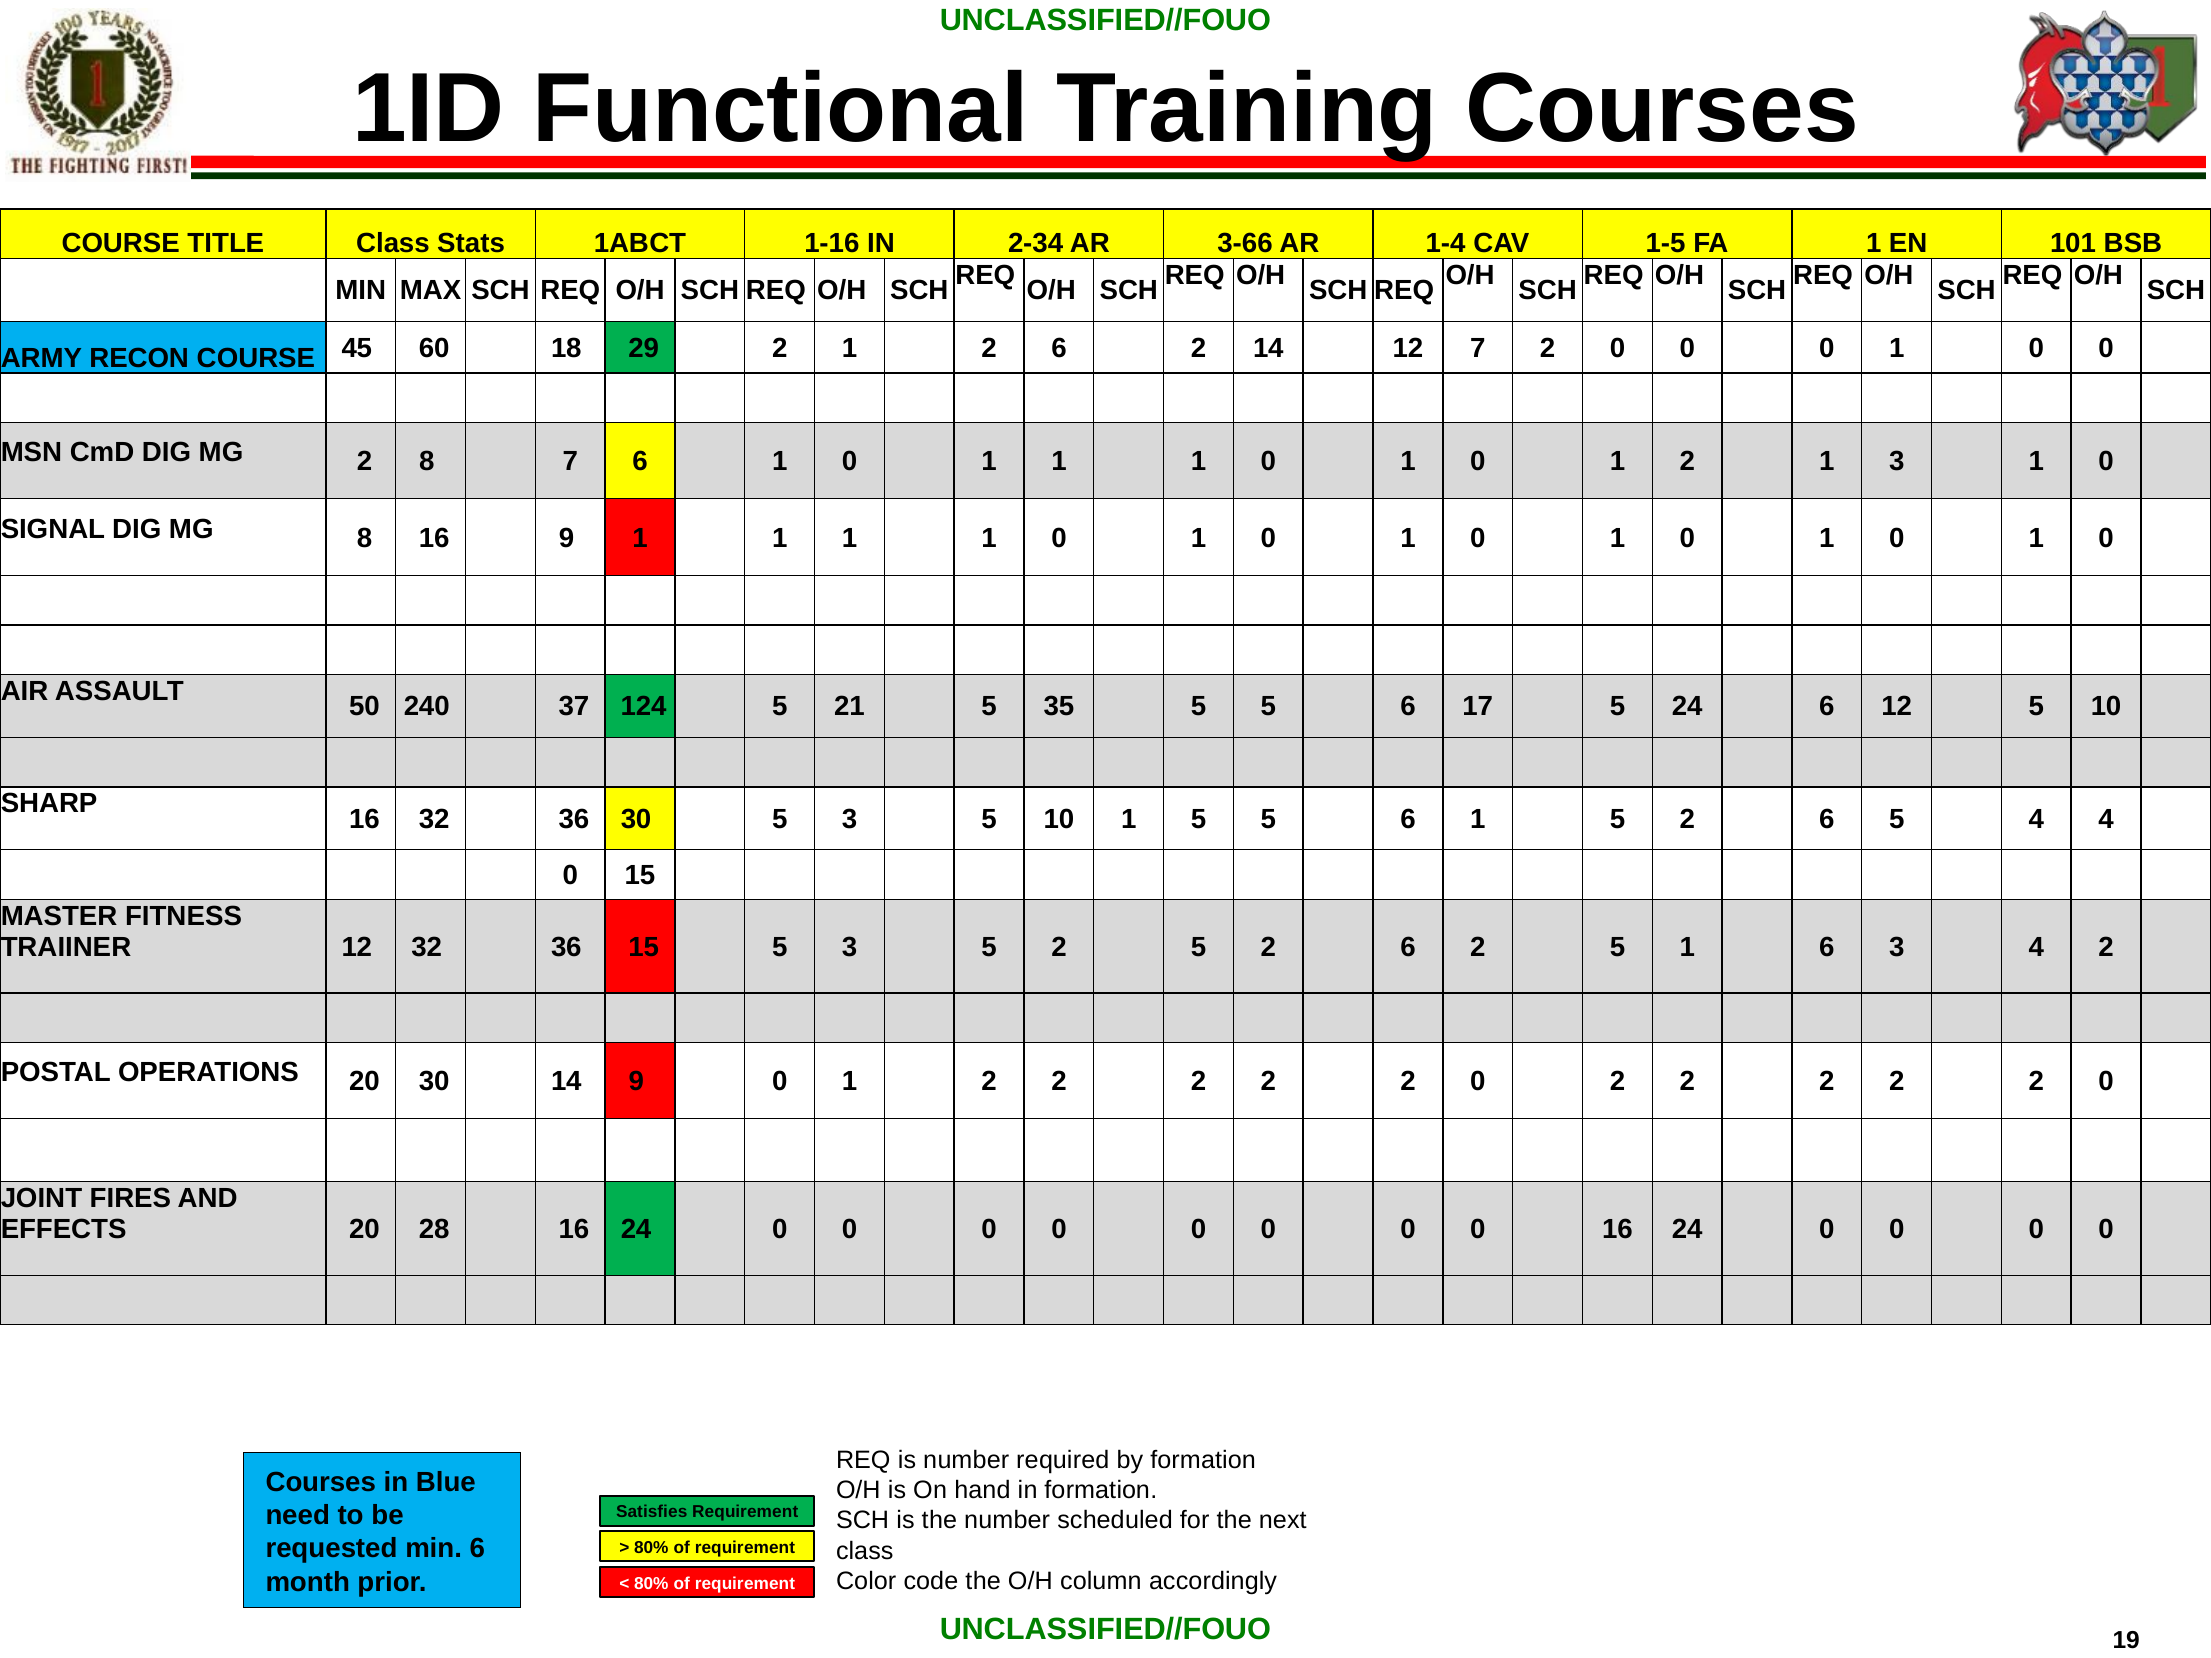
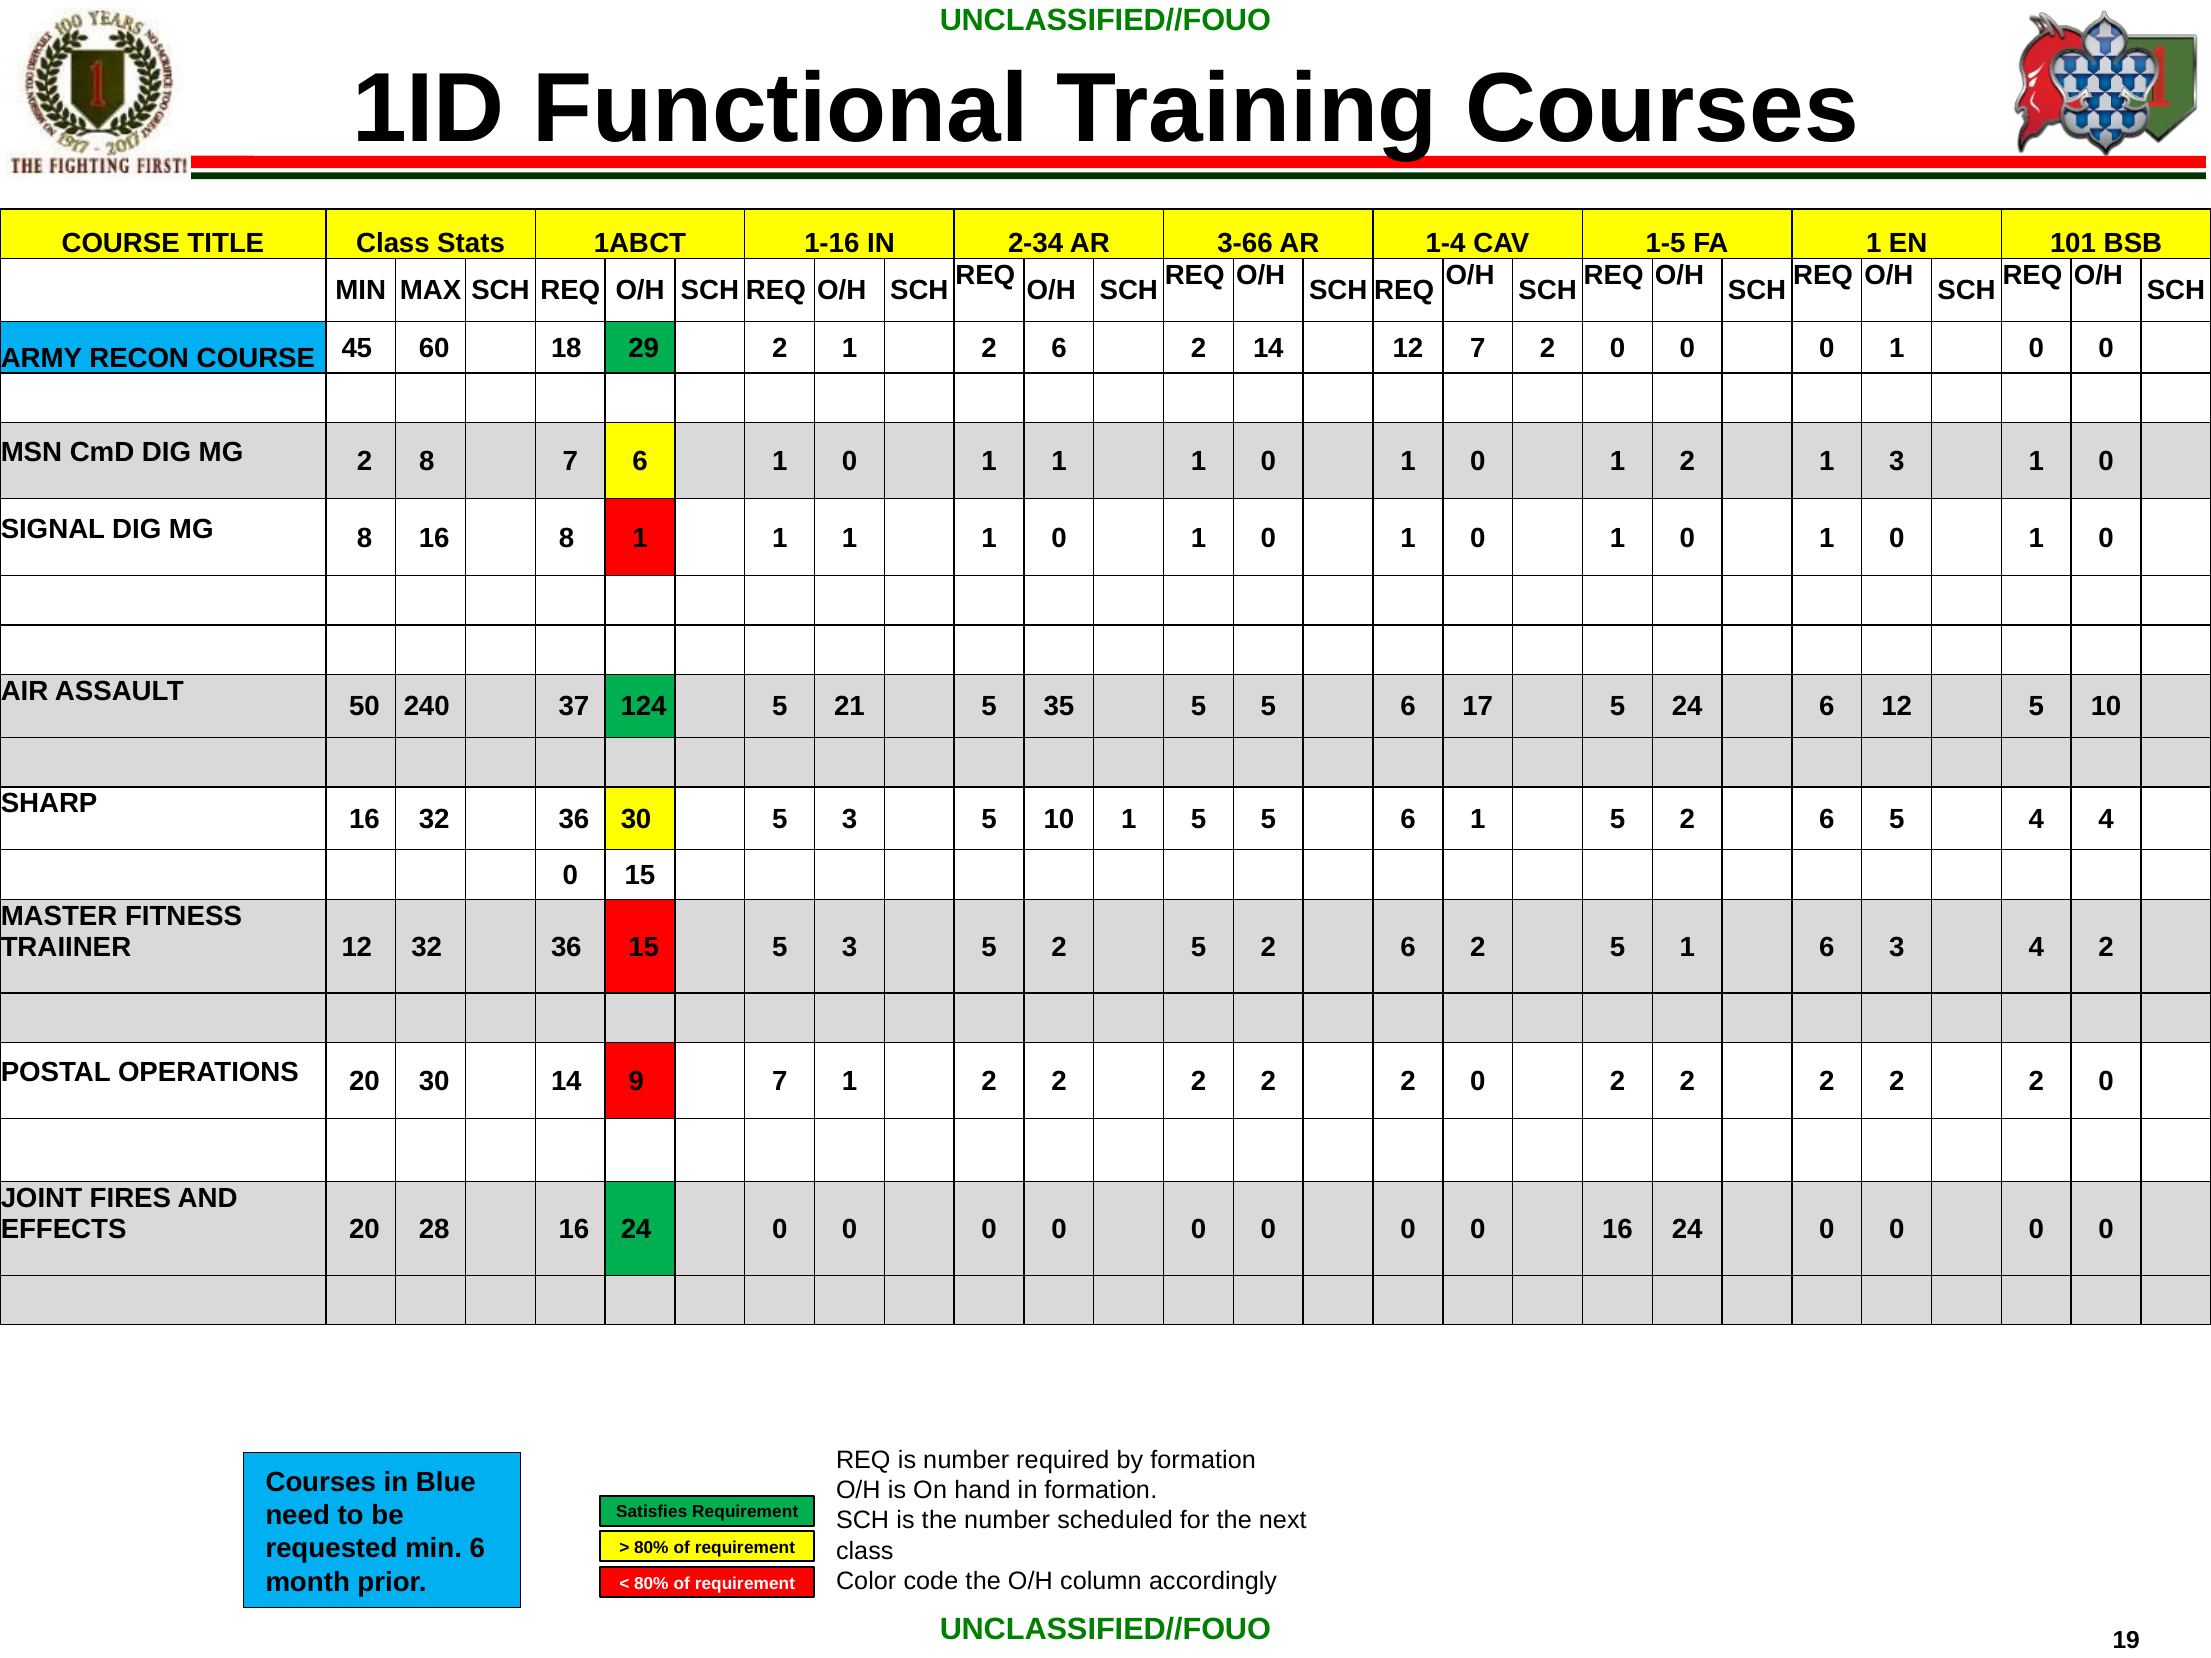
16 9: 9 -> 8
9 0: 0 -> 7
